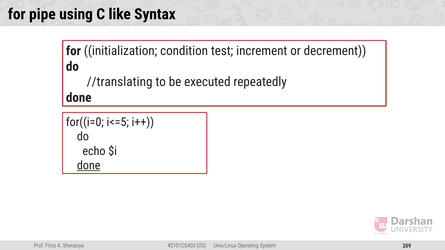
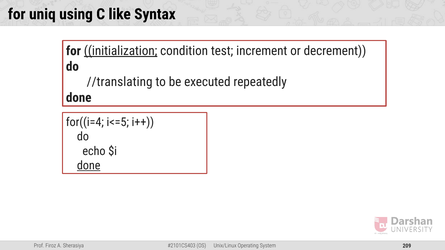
pipe: pipe -> uniq
initialization underline: none -> present
for((i=0: for((i=0 -> for((i=4
